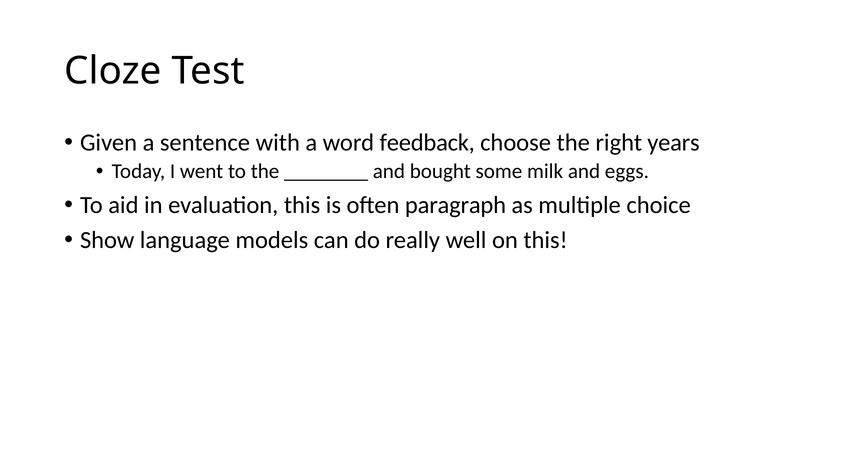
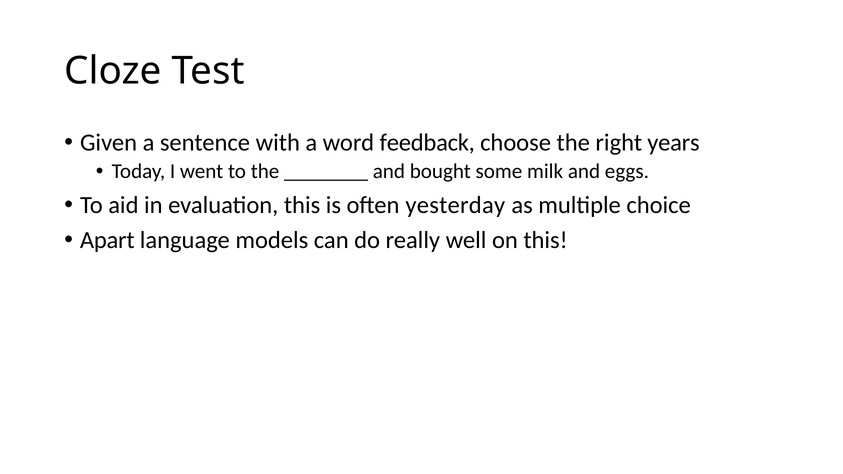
paragraph: paragraph -> yesterday
Show: Show -> Apart
